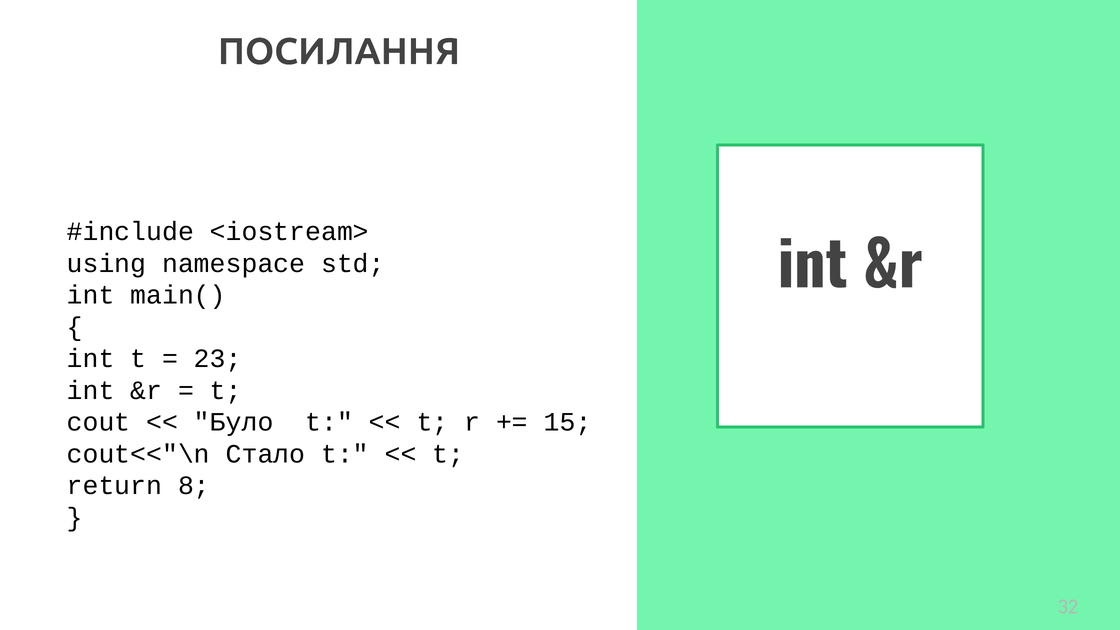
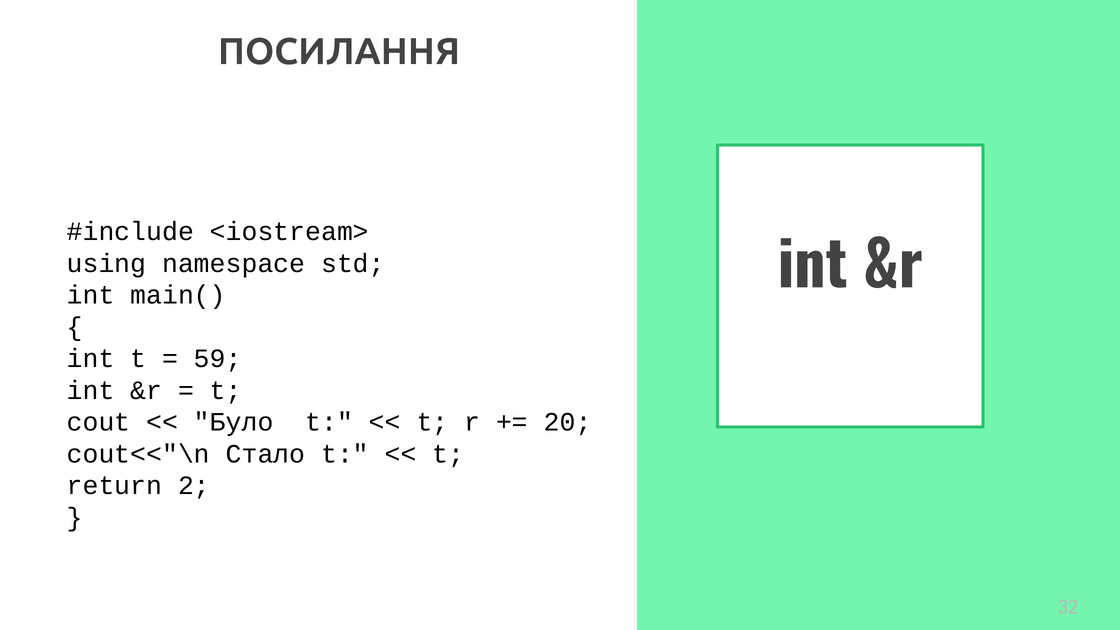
23: 23 -> 59
15: 15 -> 20
8: 8 -> 2
